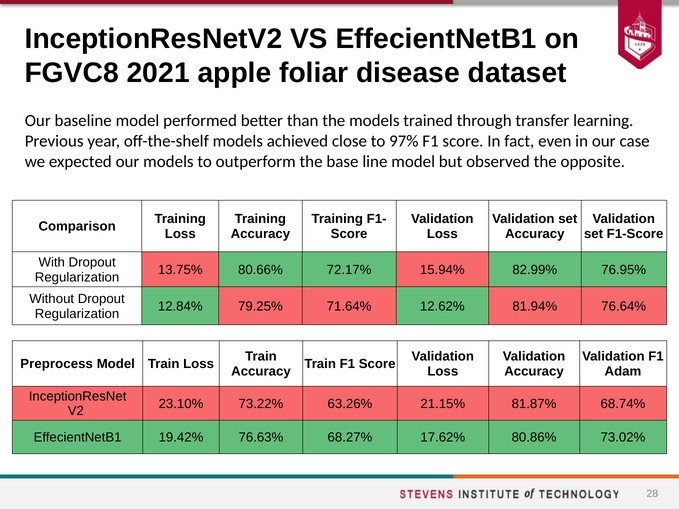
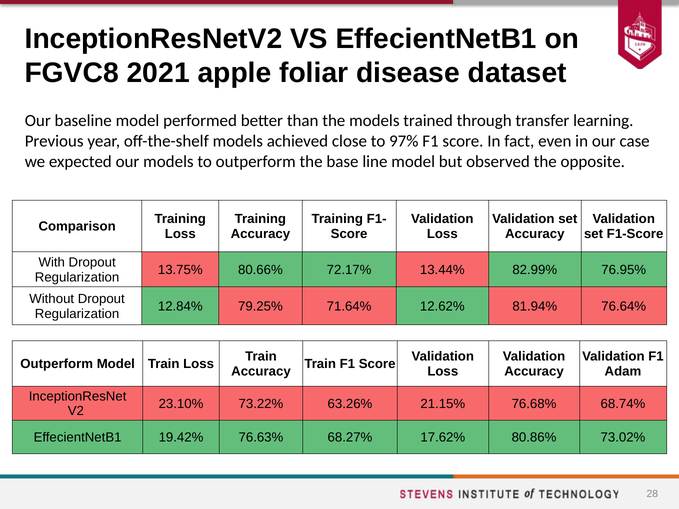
15.94%: 15.94% -> 13.44%
Preprocess at (57, 364): Preprocess -> Outperform
81.87%: 81.87% -> 76.68%
